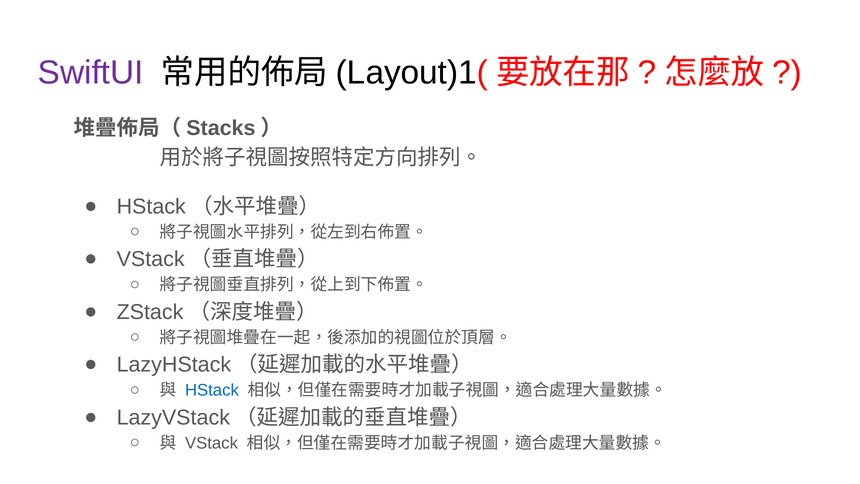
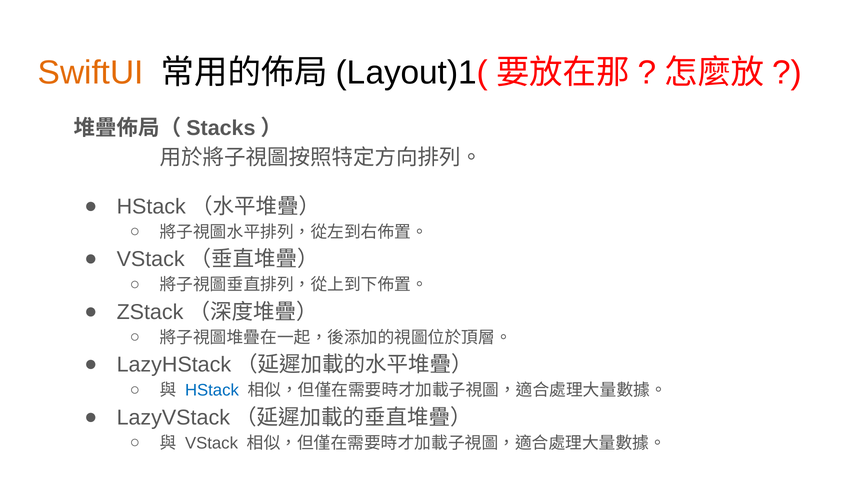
SwiftUI colour: purple -> orange
